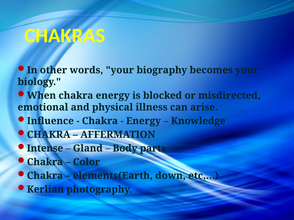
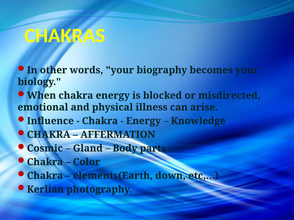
Intense: Intense -> Cosmic
